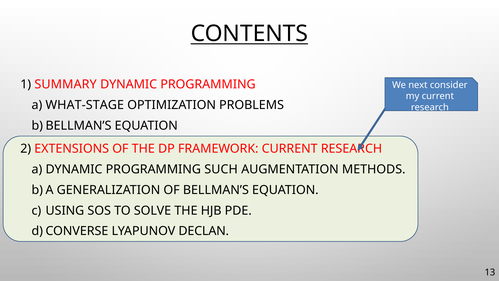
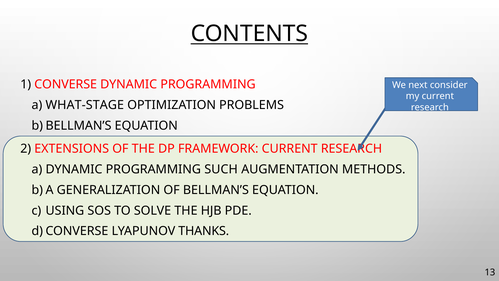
SUMMARY: SUMMARY -> CONVERSE
DECLAN: DECLAN -> THANKS
